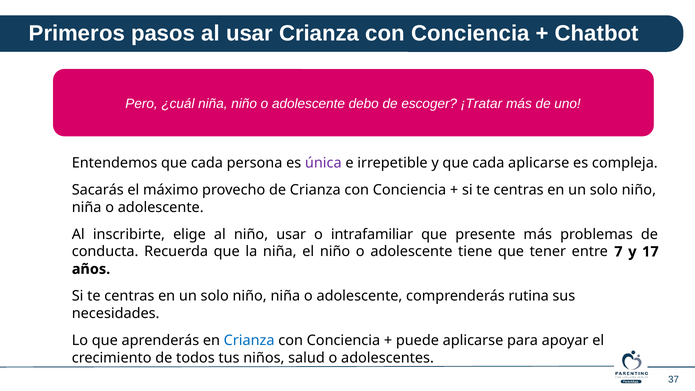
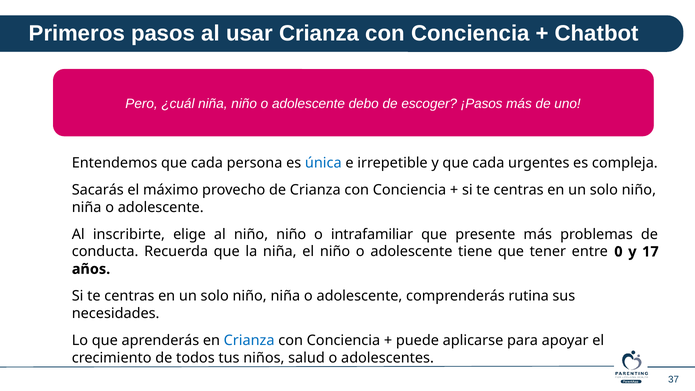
¡Tratar: ¡Tratar -> ¡Pasos
única colour: purple -> blue
cada aplicarse: aplicarse -> urgentes
niño usar: usar -> niño
7: 7 -> 0
